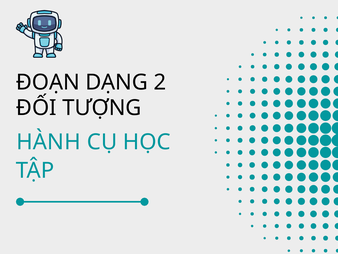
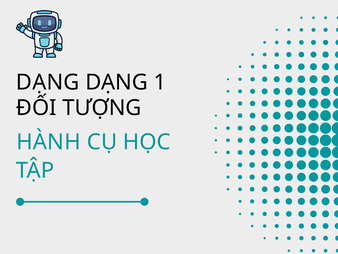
ĐOẠN at (48, 82): ĐOẠN -> DẠNG
2: 2 -> 1
